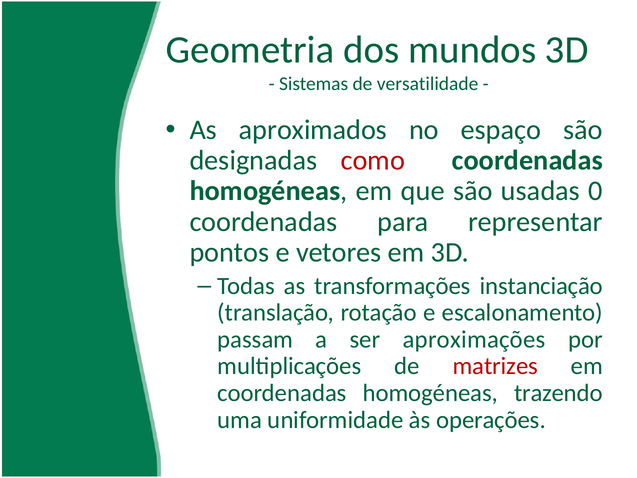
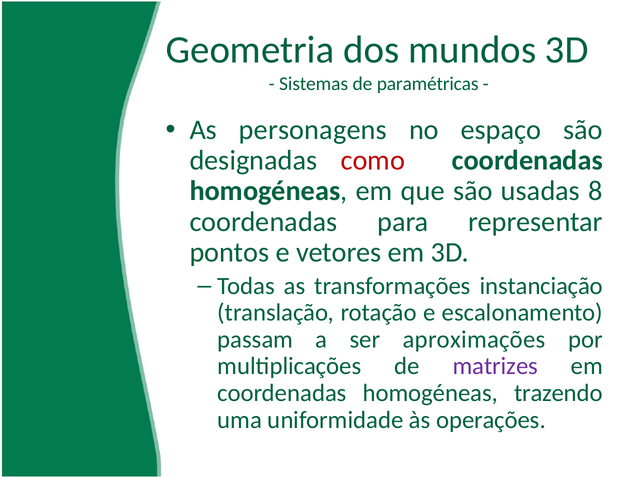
versatilidade: versatilidade -> paramétricas
aproximados: aproximados -> personagens
0: 0 -> 8
matrizes colour: red -> purple
